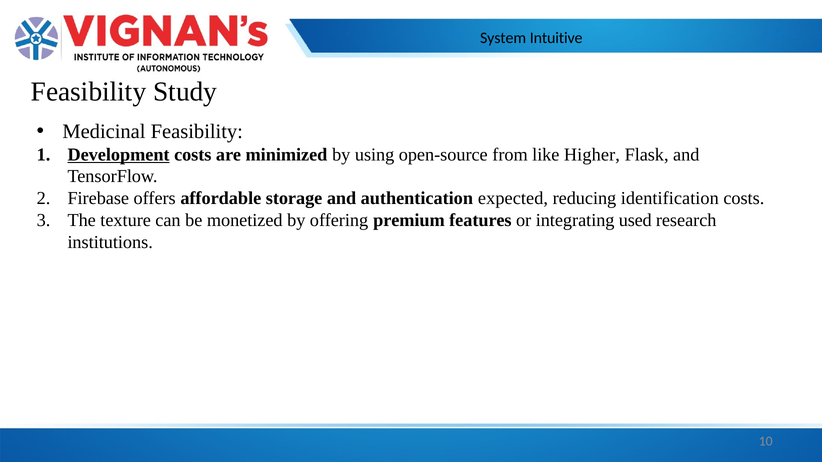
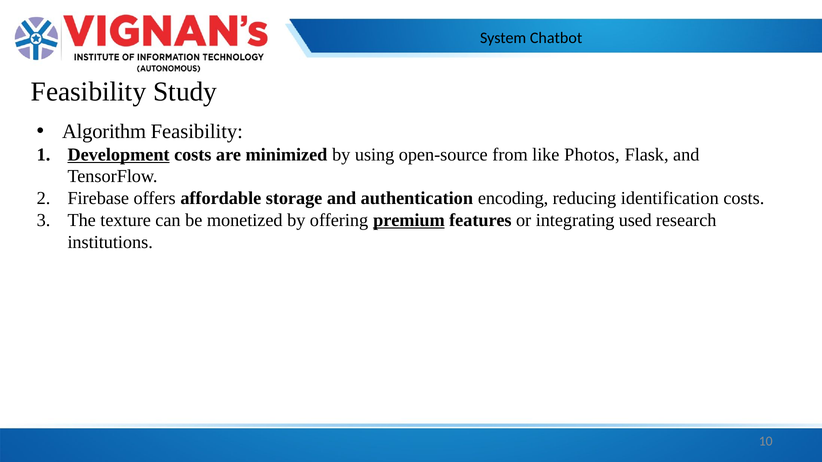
Intuitive: Intuitive -> Chatbot
Medicinal: Medicinal -> Algorithm
Higher: Higher -> Photos
expected: expected -> encoding
premium underline: none -> present
